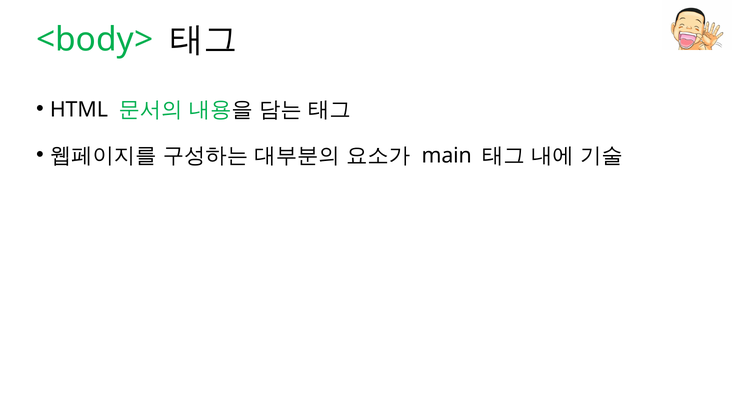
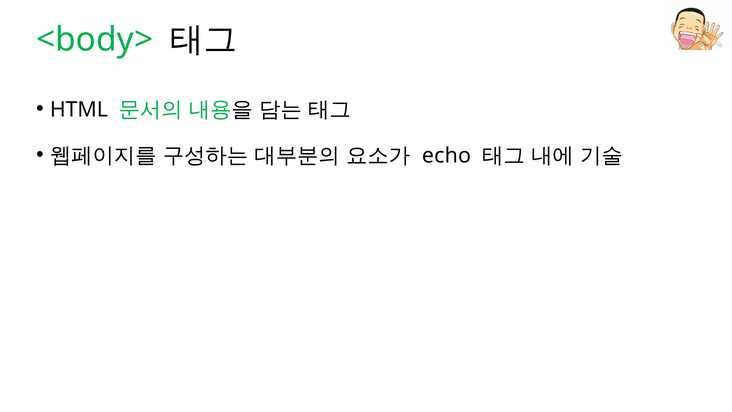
main: main -> echo
